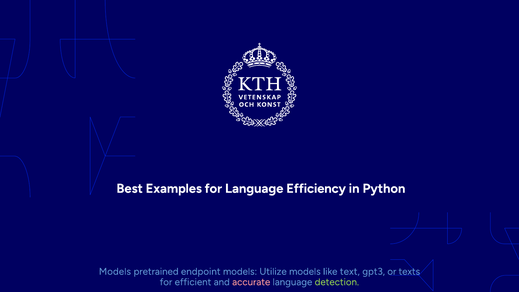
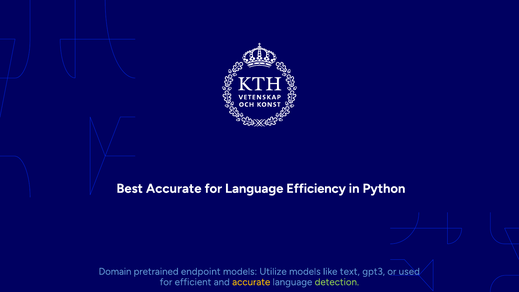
Best Examples: Examples -> Accurate
Models at (115, 271): Models -> Domain
texts: texts -> used
accurate at (251, 282) colour: pink -> yellow
